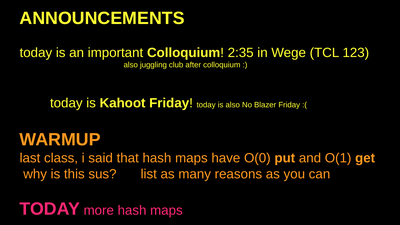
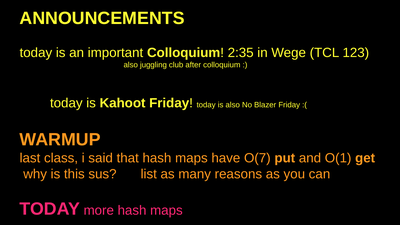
O(0: O(0 -> O(7
